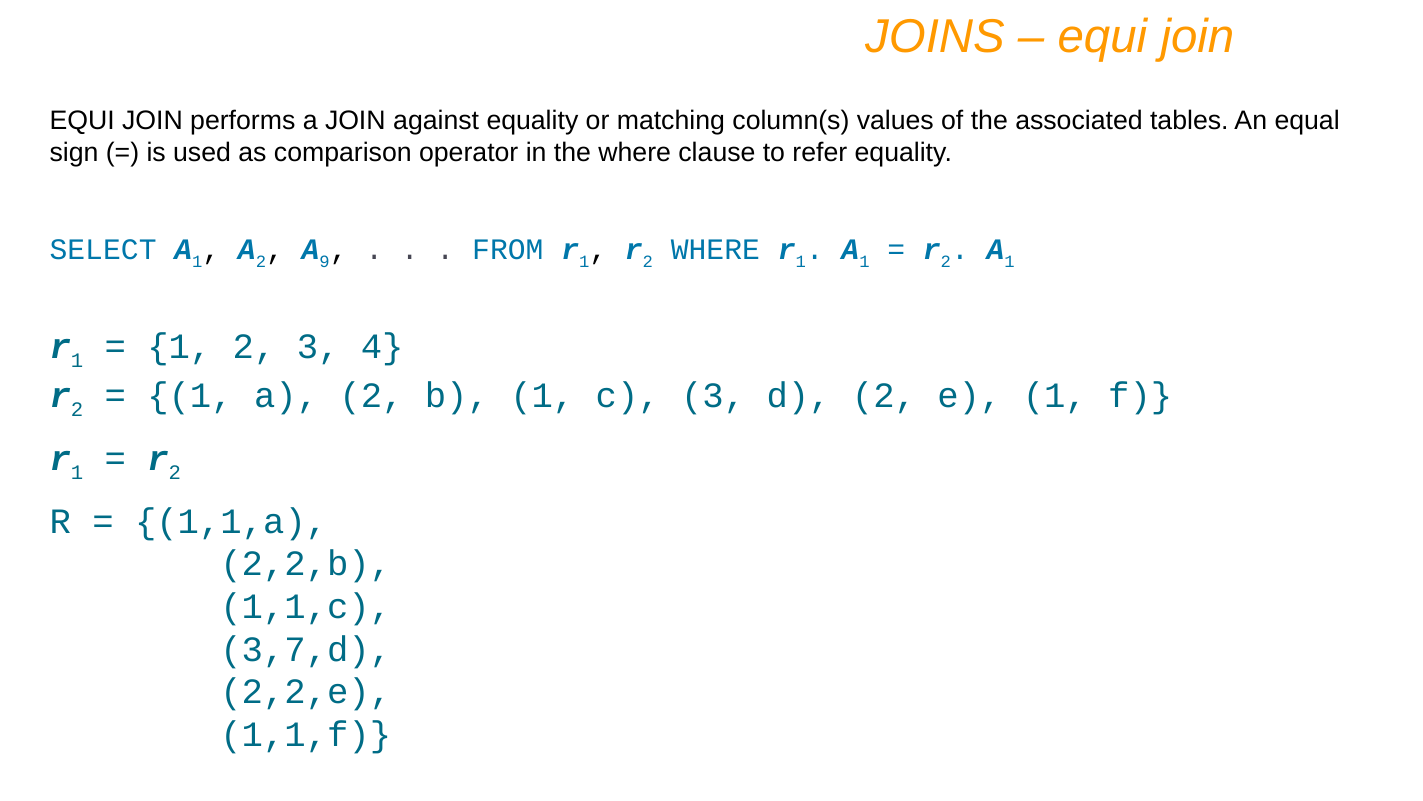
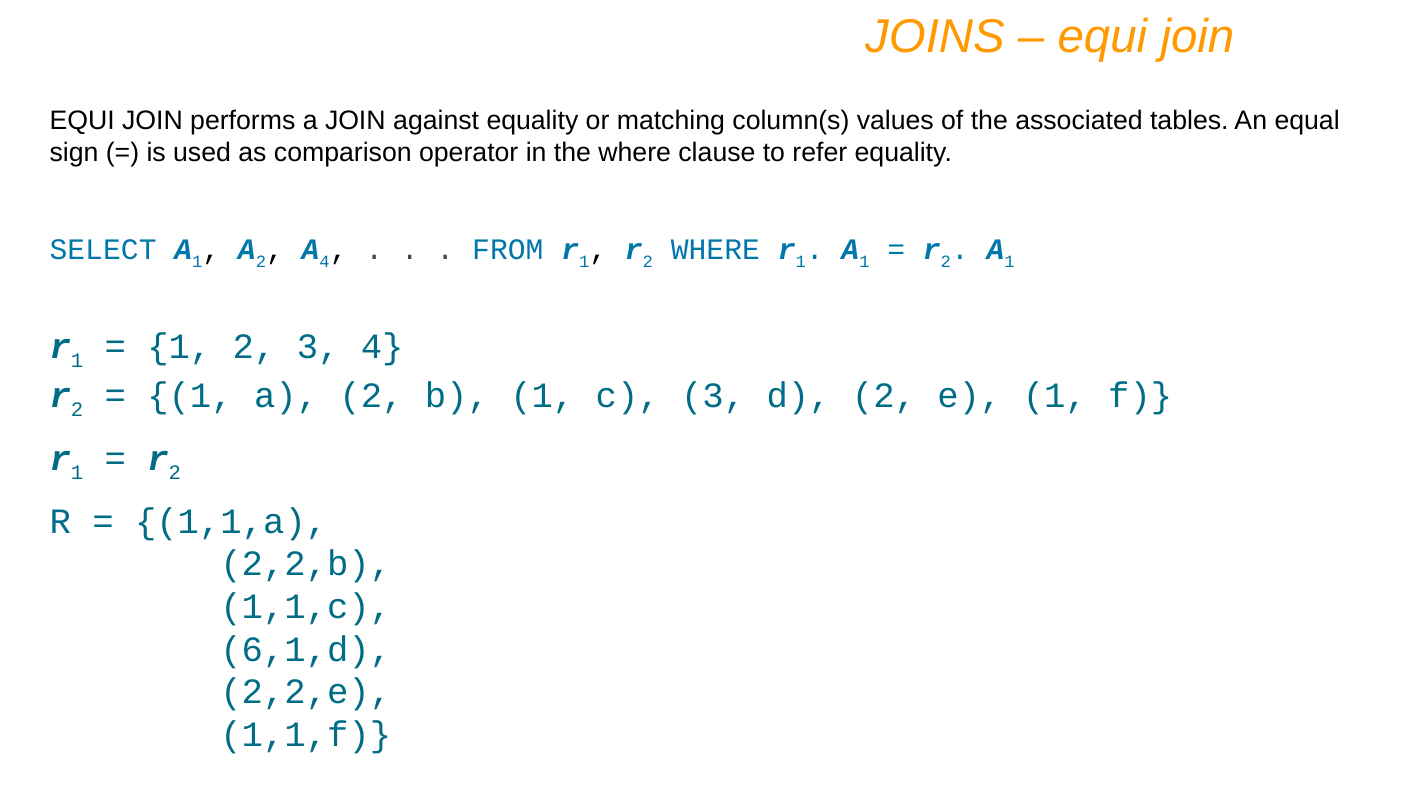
A 9: 9 -> 4
3,7,d: 3,7,d -> 6,1,d
